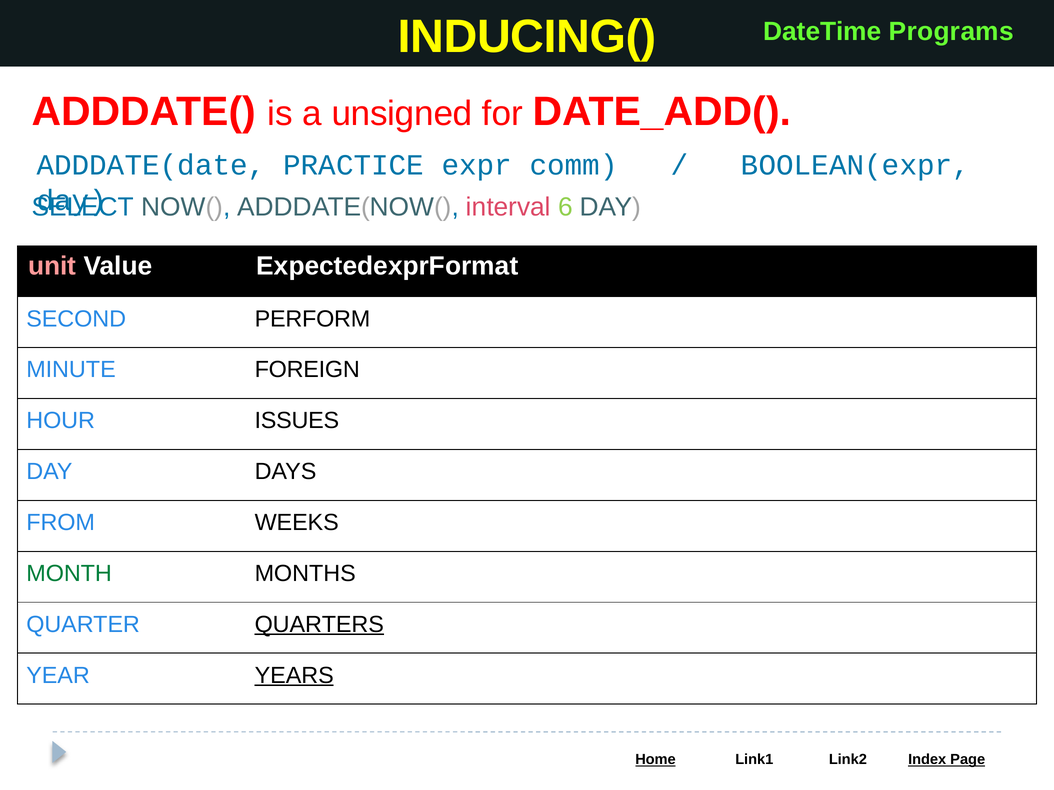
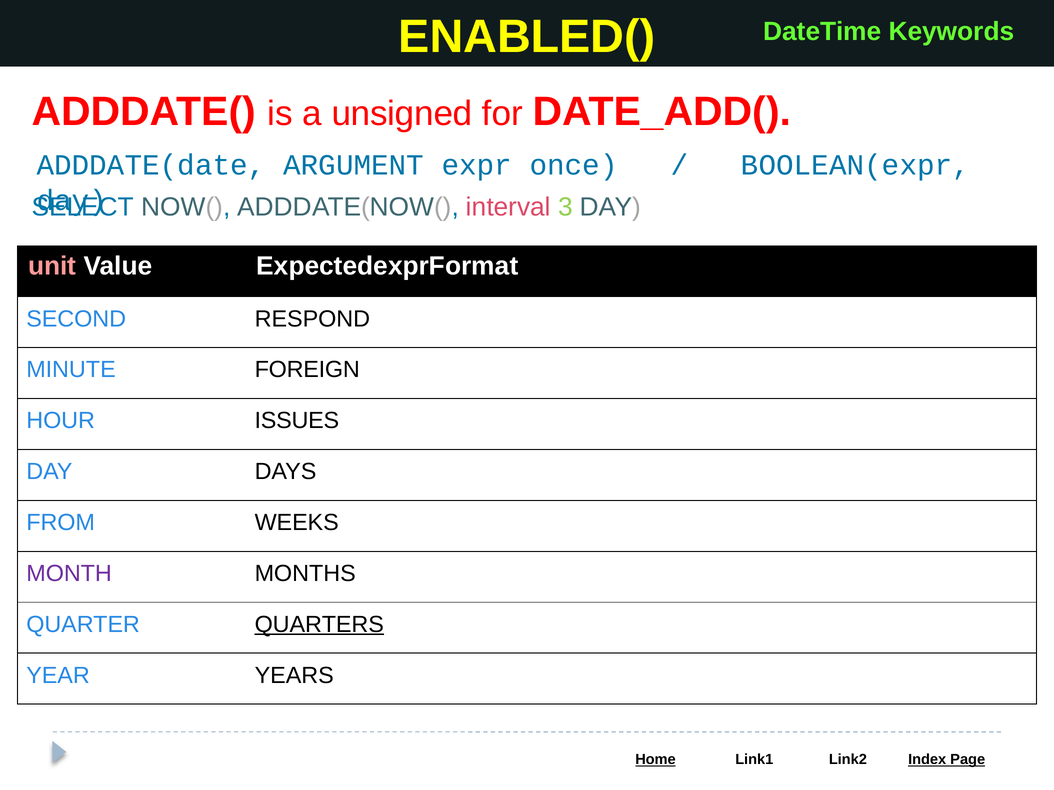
INDUCING(: INDUCING( -> ENABLED(
Programs: Programs -> Keywords
PRACTICE: PRACTICE -> ARGUMENT
comm: comm -> once
6: 6 -> 3
PERFORM: PERFORM -> RESPOND
MONTH colour: green -> purple
YEARS underline: present -> none
